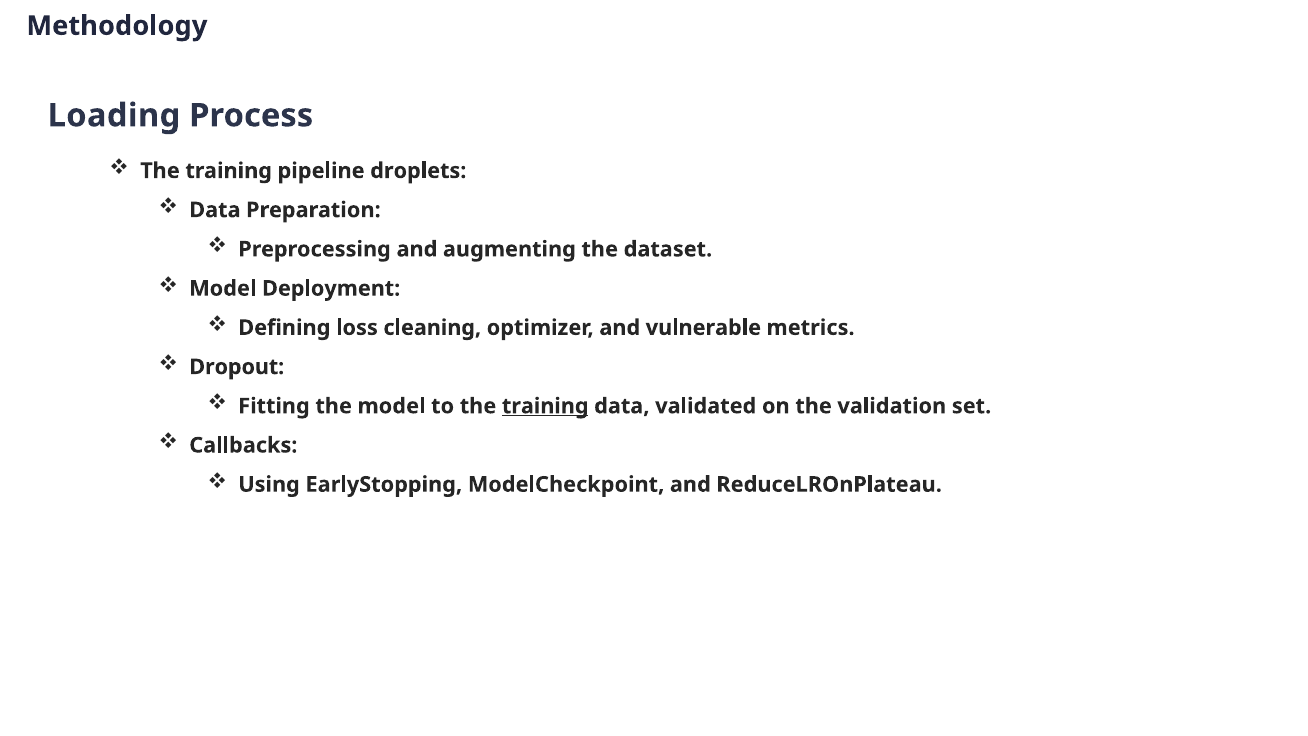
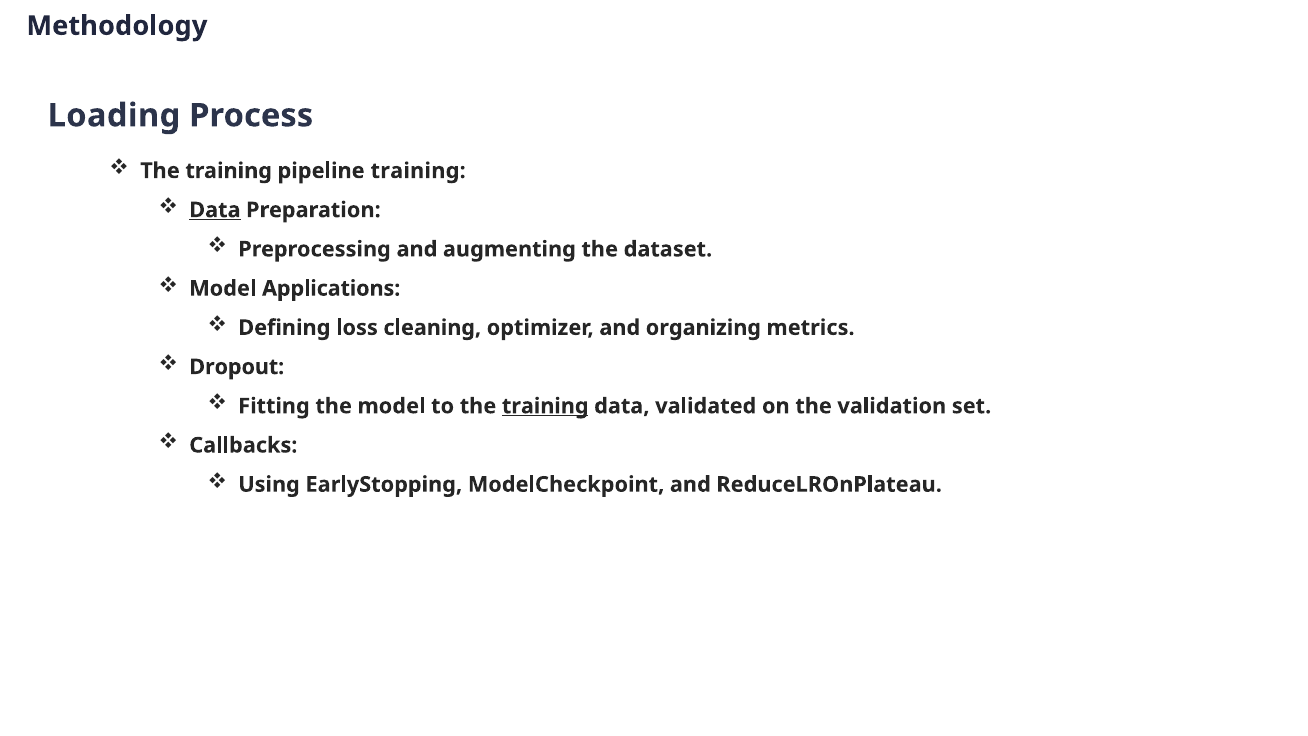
pipeline droplets: droplets -> training
Data at (215, 210) underline: none -> present
Deployment: Deployment -> Applications
vulnerable: vulnerable -> organizing
